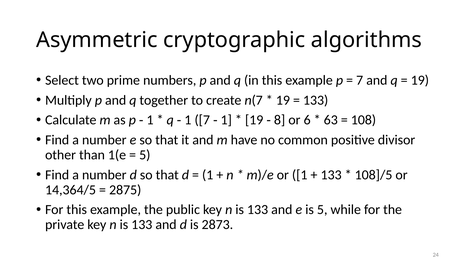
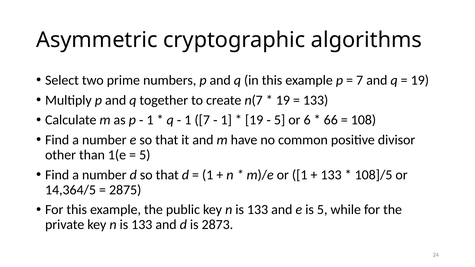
19 8: 8 -> 5
63: 63 -> 66
